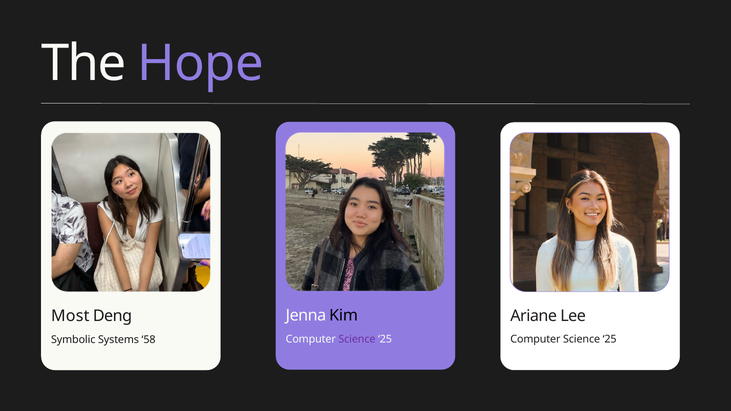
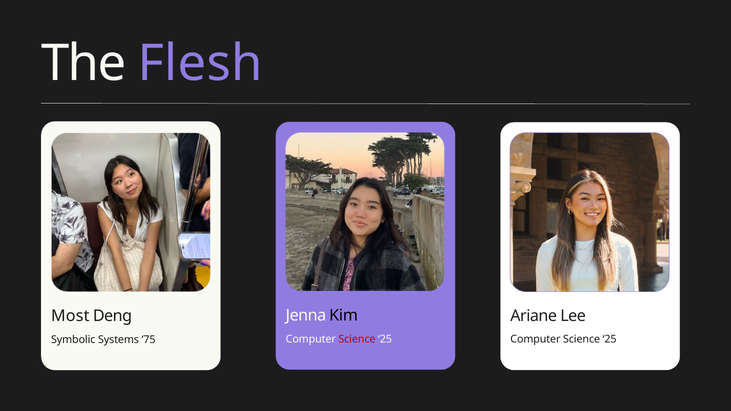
Hope: Hope -> Flesh
Science at (357, 339) colour: purple -> red
58: 58 -> 75
